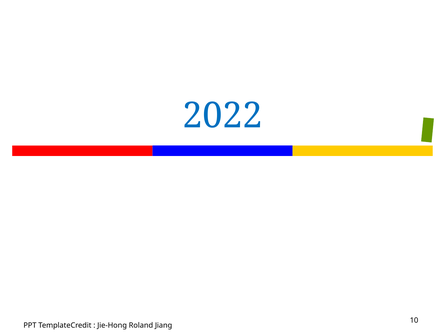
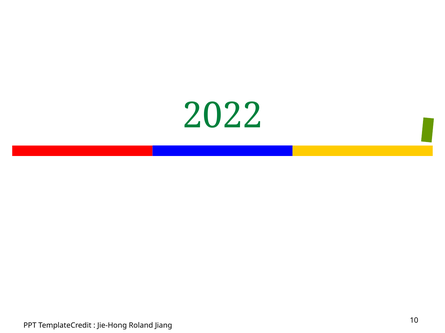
2022 colour: blue -> green
